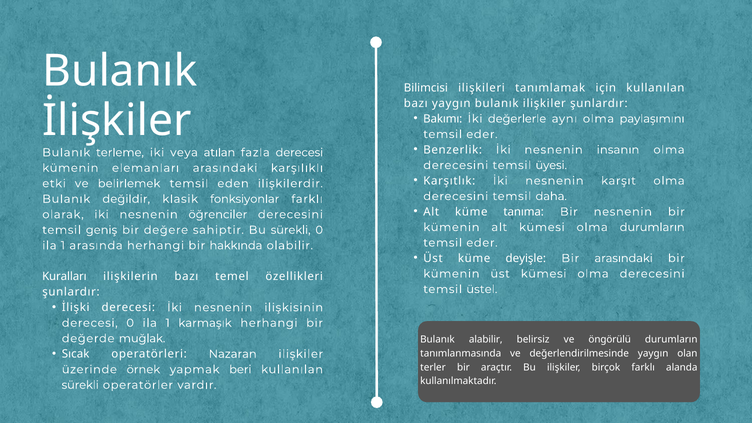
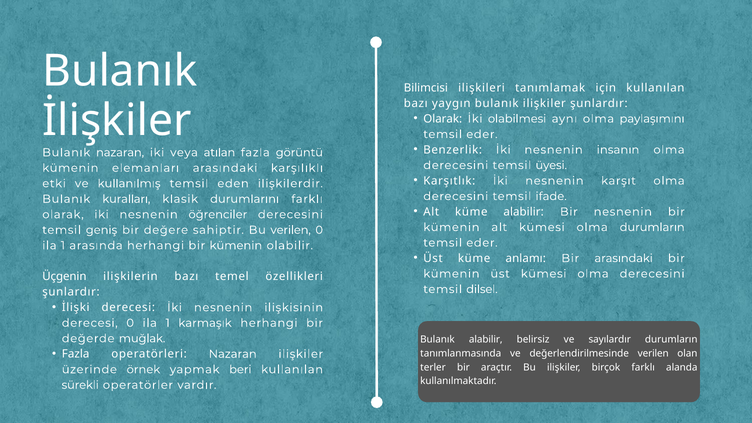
Bakımı at (443, 119): Bakımı -> Olarak
değerlerle: değerlerle -> olabilmesi
Bulanık terleme: terleme -> nazaran
fazla derecesi: derecesi -> görüntü
belirlemek: belirlemek -> kullanılmış
daha: daha -> ifade
değildir: değildir -> kuralları
fonksiyonlar: fonksiyonlar -> durumlarını
küme tanıma: tanıma -> alabilir
Bu sürekli: sürekli -> verilen
herhangi bir hakkında: hakkında -> kümenin
deyişle: deyişle -> anlamı
Kuralları: Kuralları -> Üçgenin
üstel: üstel -> dilsel
öngörülü: öngörülü -> sayılardır
Sıcak at (76, 354): Sıcak -> Fazla
değerlendirilmesinde yaygın: yaygın -> verilen
